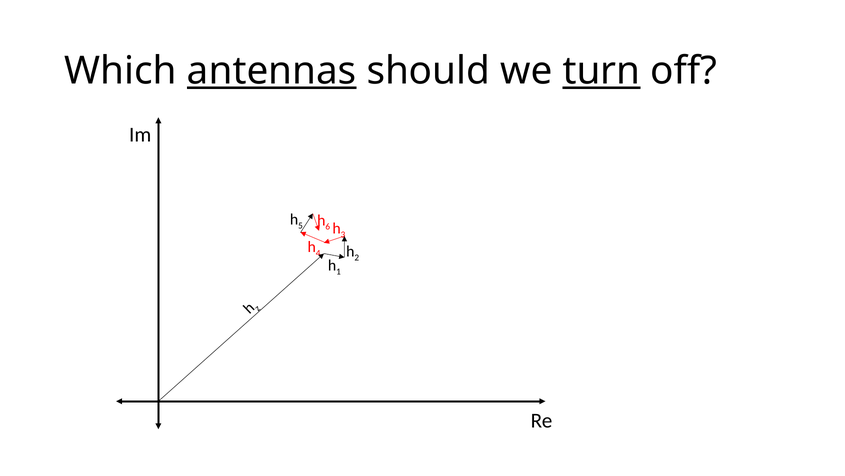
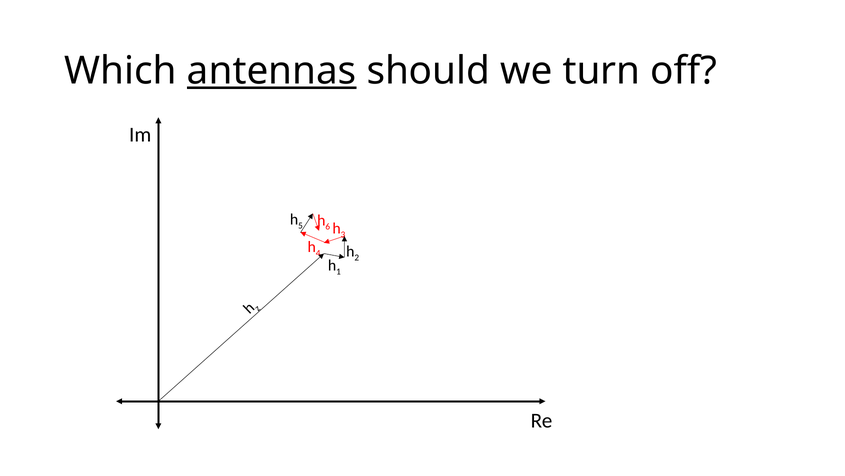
turn underline: present -> none
